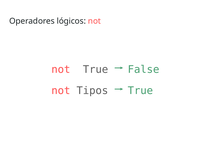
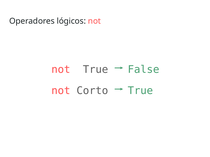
Tipos: Tipos -> Corto
